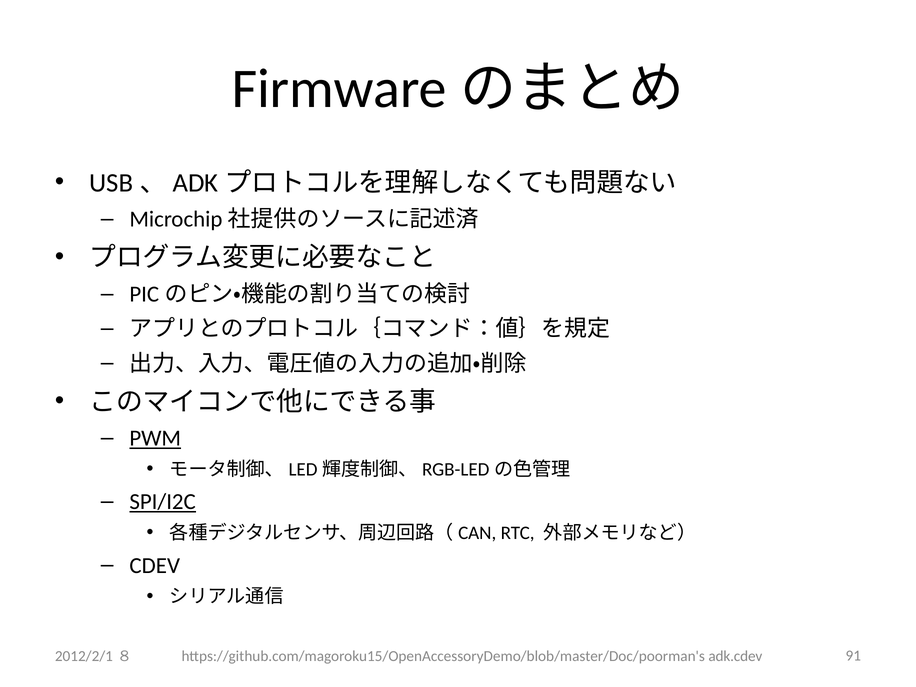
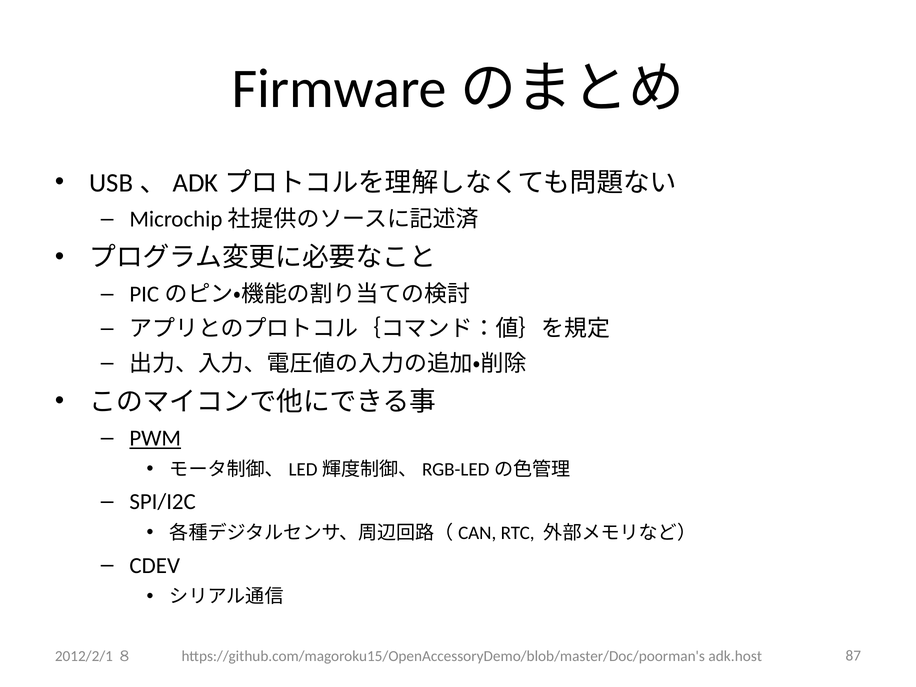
SPI/I2C underline: present -> none
adk.cdev: adk.cdev -> adk.host
91: 91 -> 87
